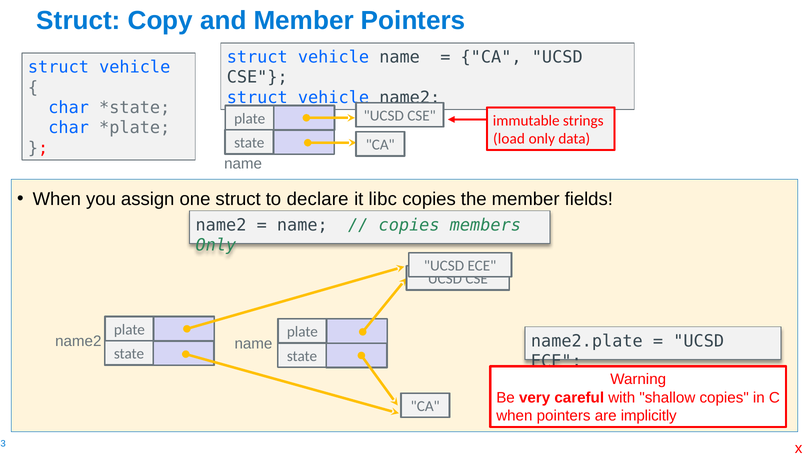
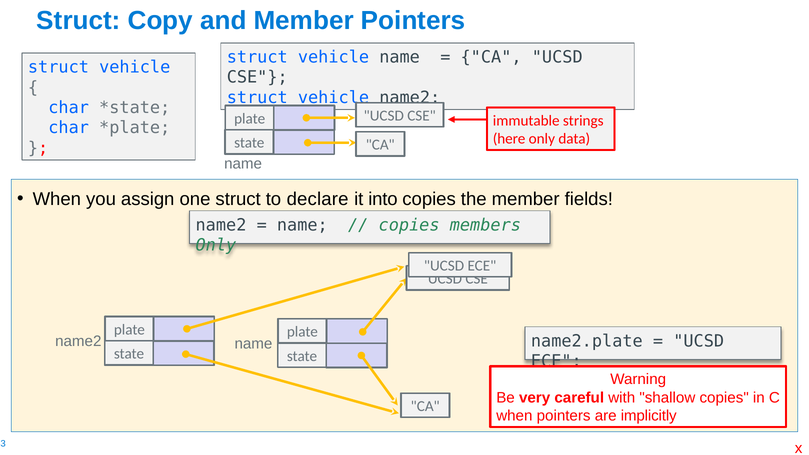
load: load -> here
libc: libc -> into
